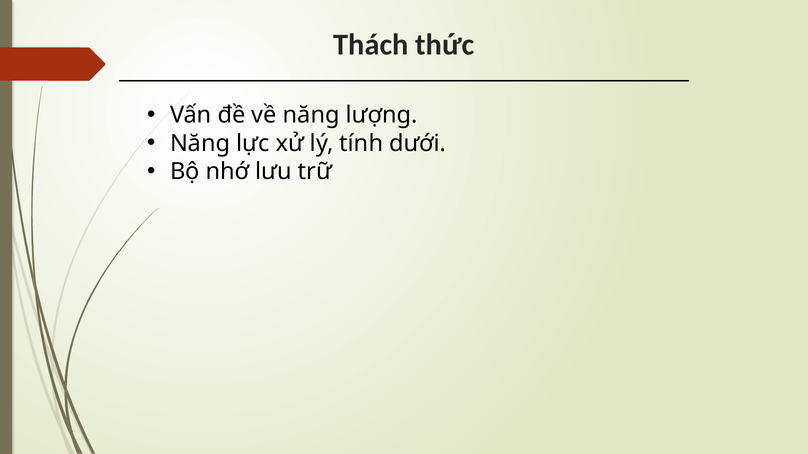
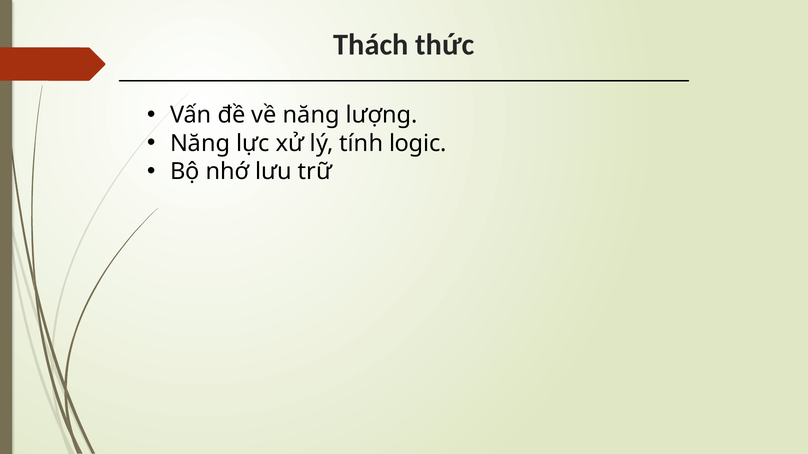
dưới: dưới -> logic
